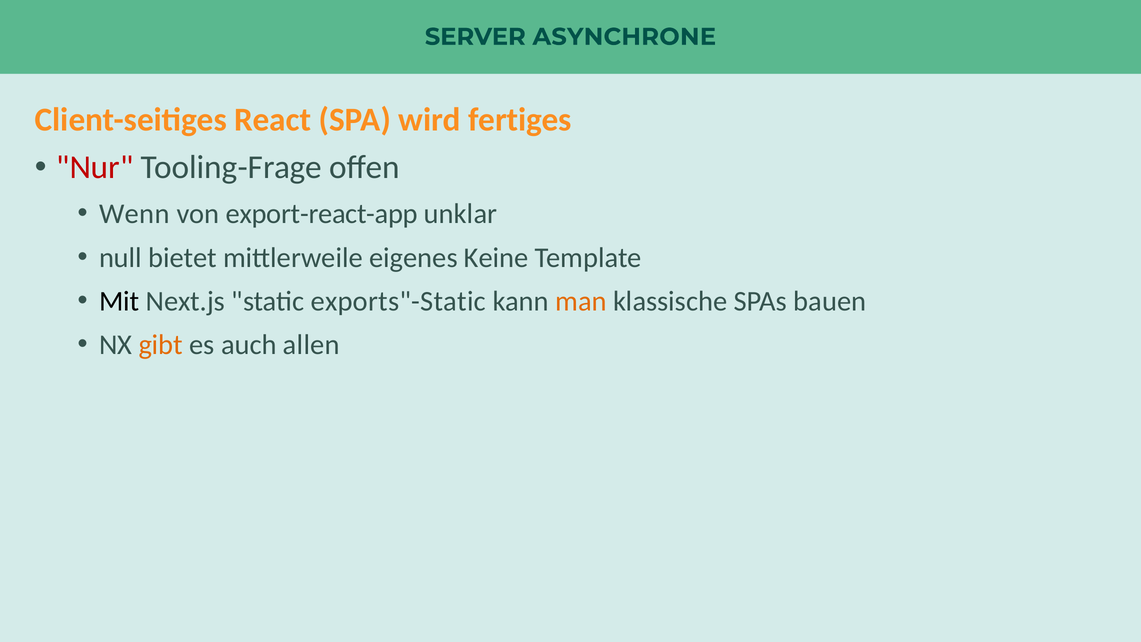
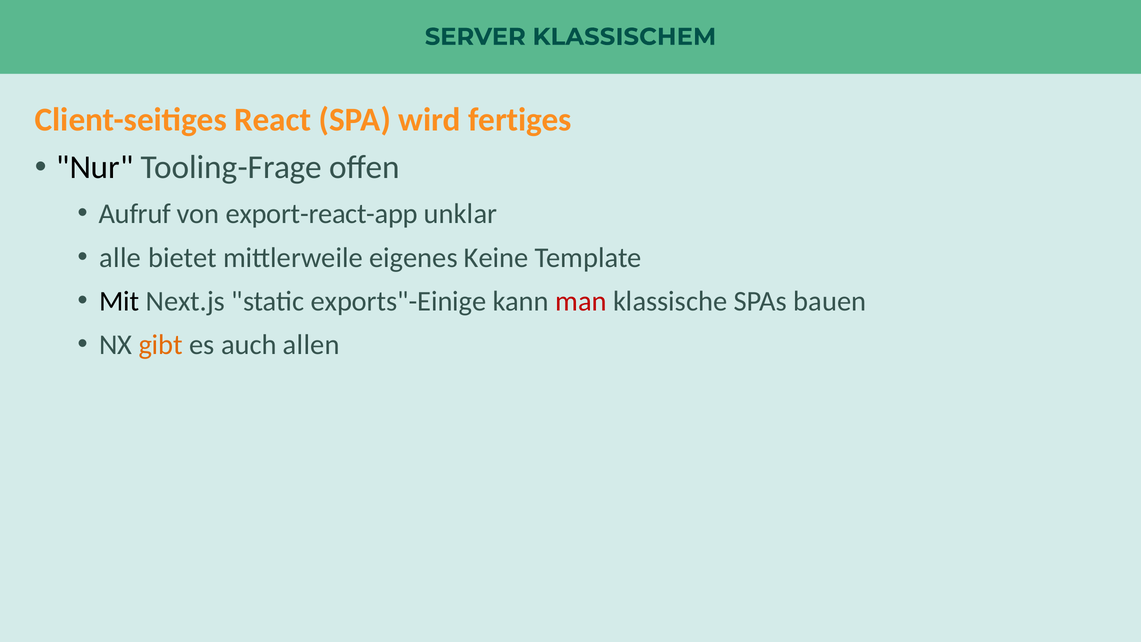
ASYNCHRONE: ASYNCHRONE -> KLASSISCHEM
Nur colour: red -> black
Wenn: Wenn -> Aufruf
null: null -> alle
exports"-Static: exports"-Static -> exports"-Einige
man colour: orange -> red
